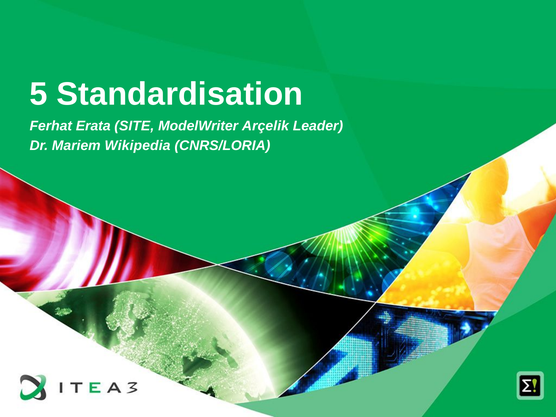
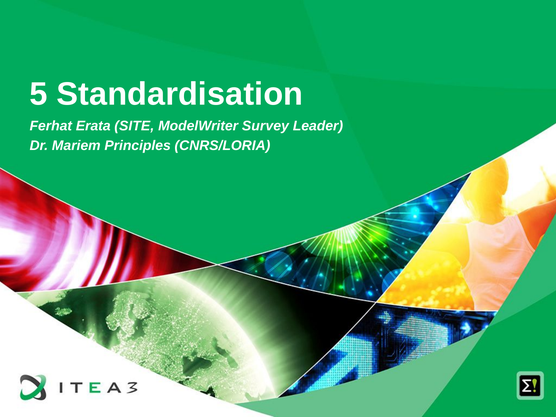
Arçelik: Arçelik -> Survey
Wikipedia: Wikipedia -> Principles
